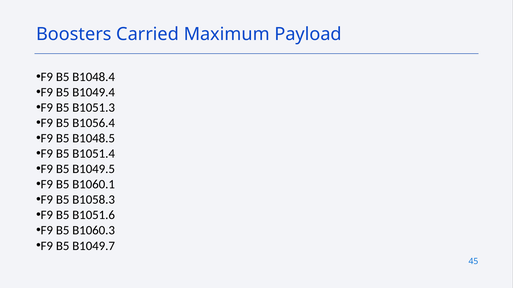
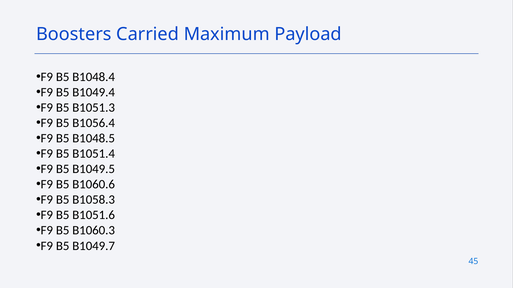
B1060.1: B1060.1 -> B1060.6
